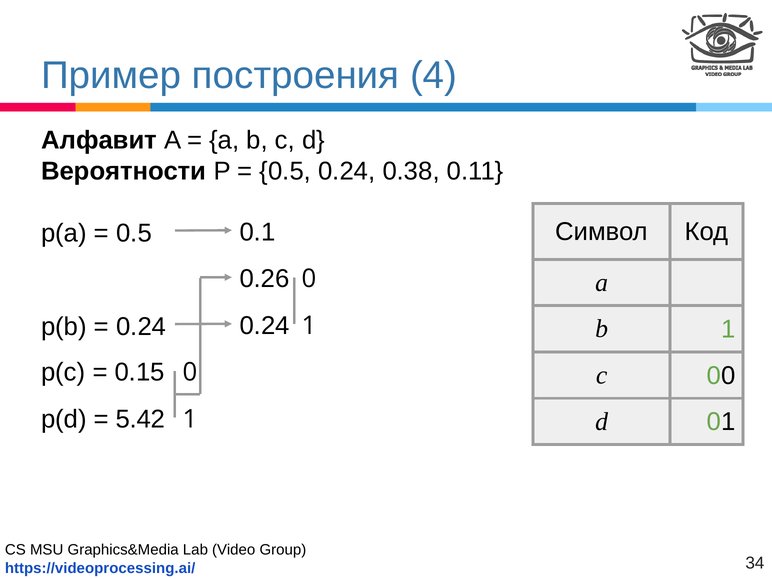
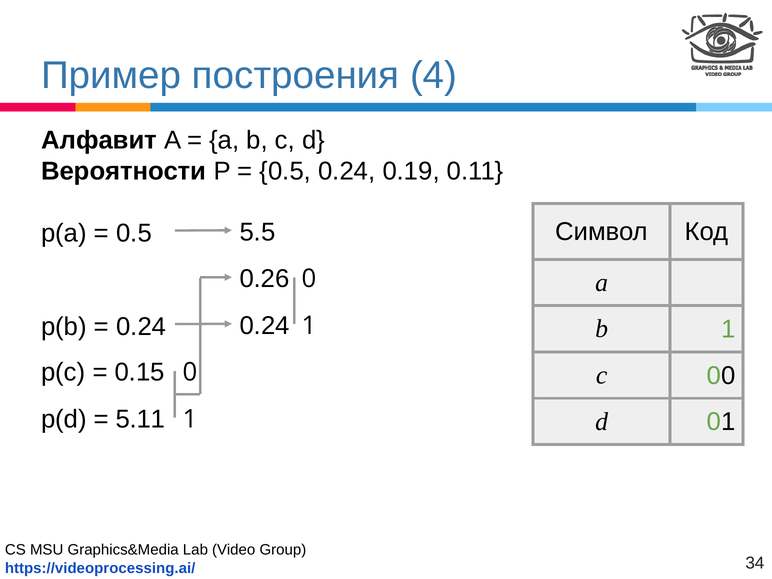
0.38: 0.38 -> 0.19
0.1: 0.1 -> 5.5
5.42: 5.42 -> 5.11
